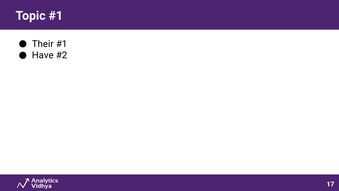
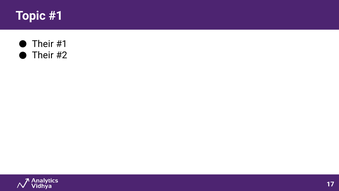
Have at (43, 55): Have -> Their
